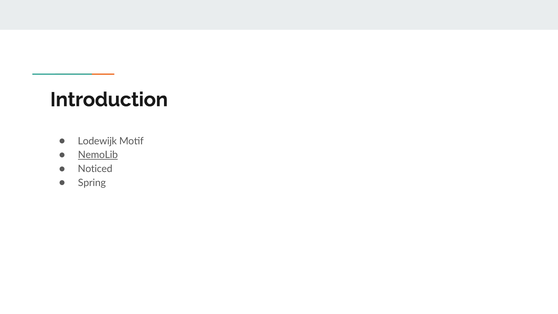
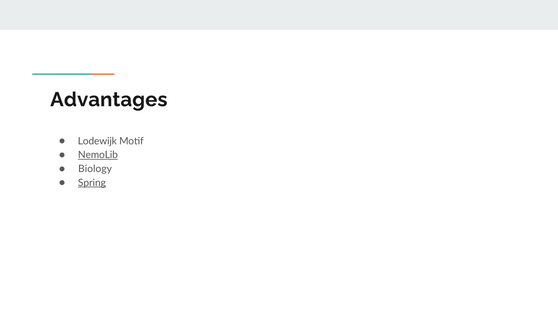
Introduction: Introduction -> Advantages
Noticed: Noticed -> Biology
Spring underline: none -> present
